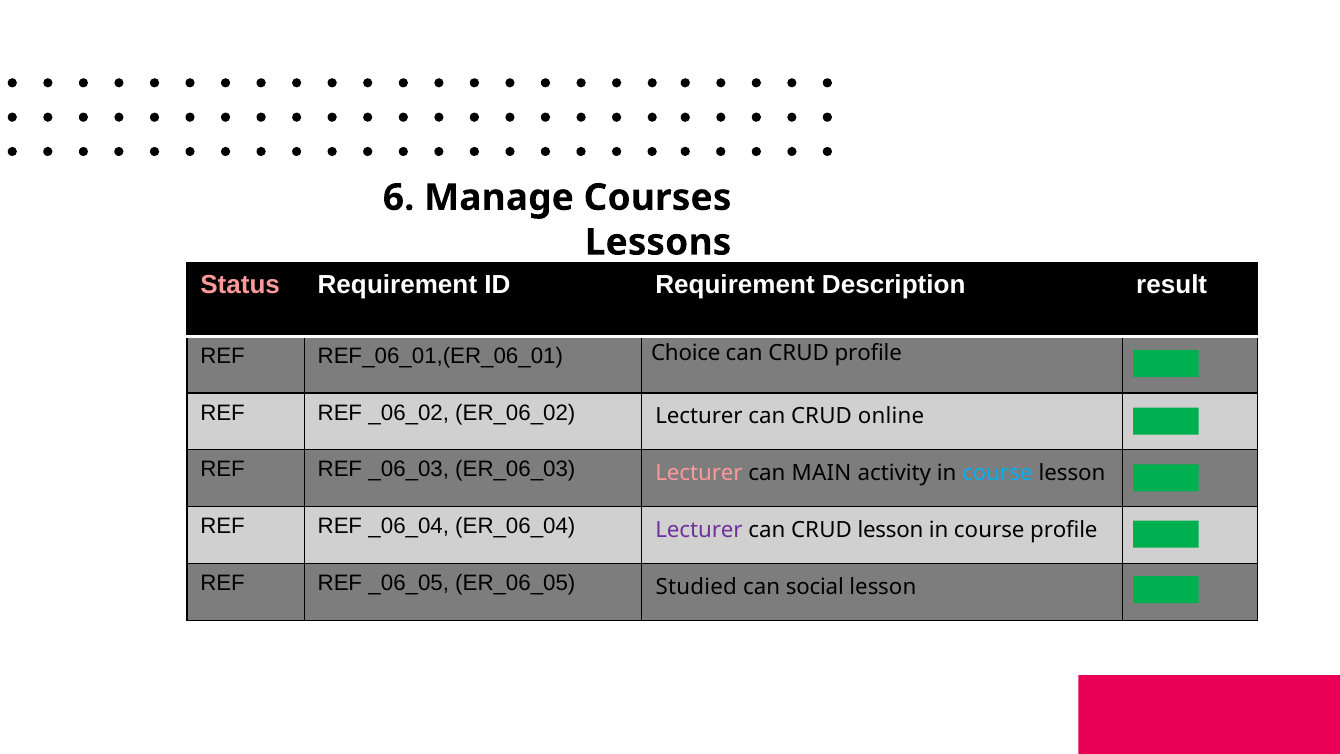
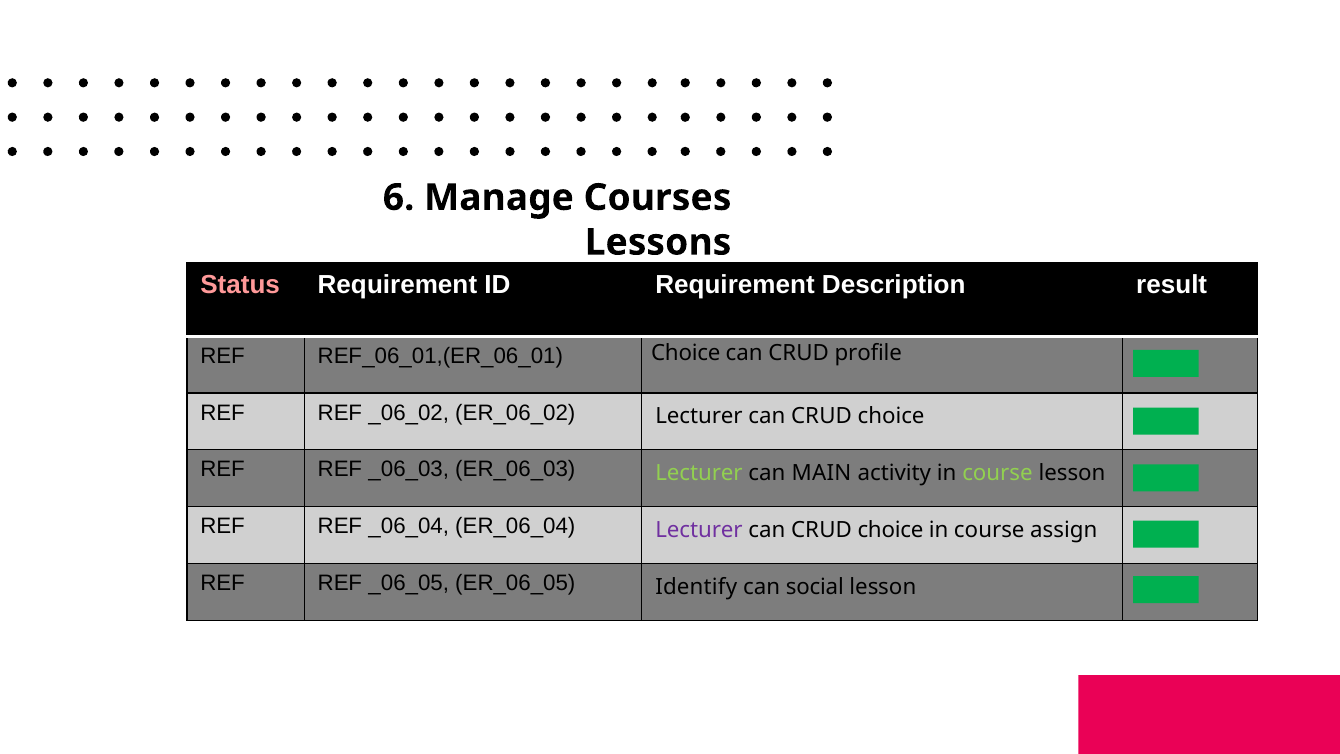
online at (891, 416): online -> choice
Lecturer at (699, 473) colour: pink -> light green
course at (997, 473) colour: light blue -> light green
lesson at (890, 530): lesson -> choice
course profile: profile -> assign
Studied: Studied -> Identify
